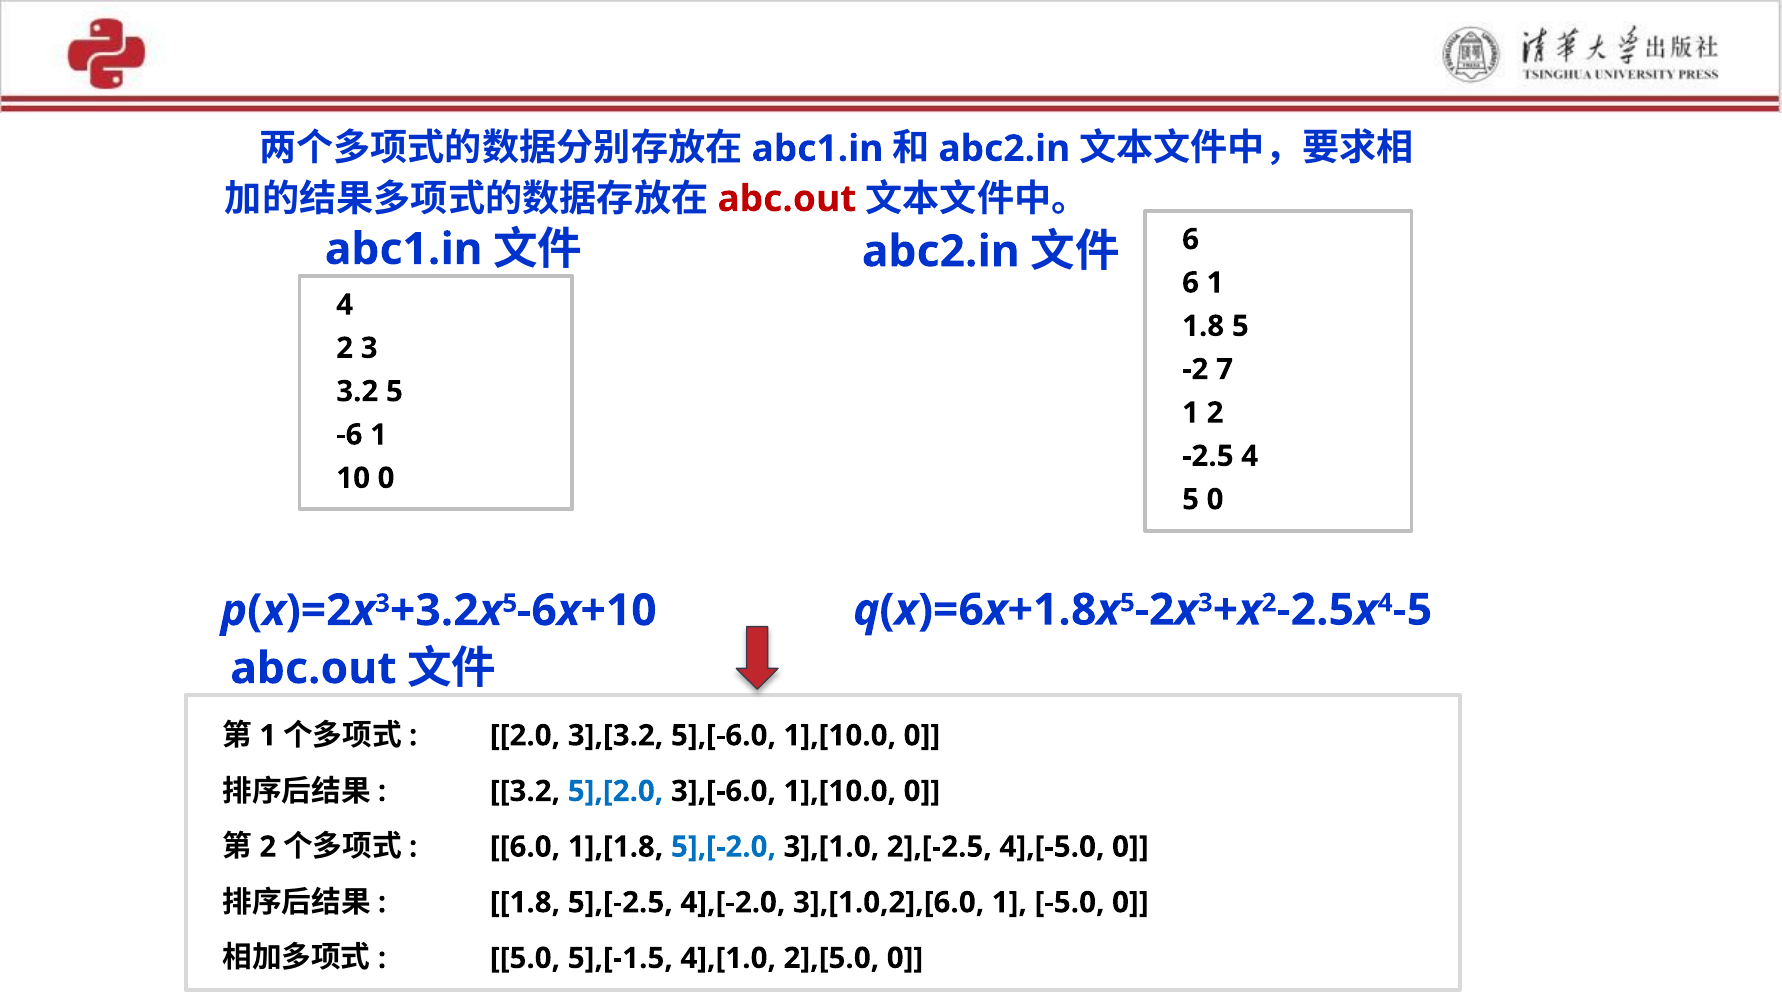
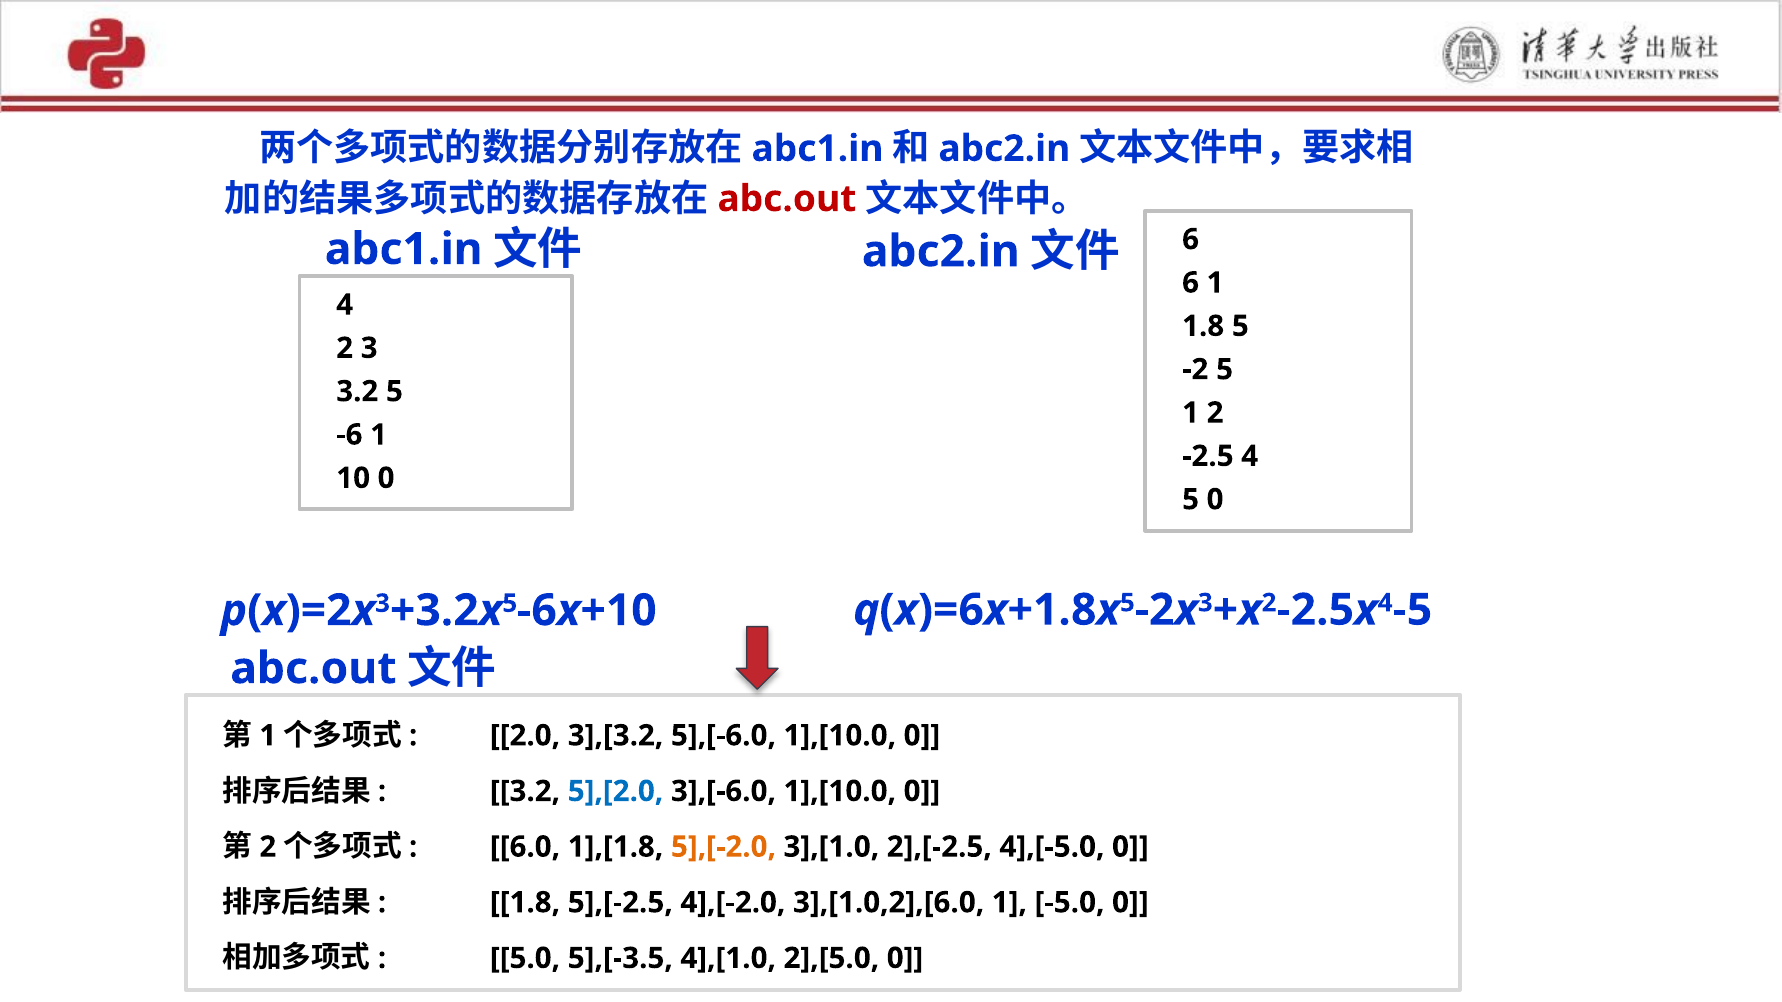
-2 7: 7 -> 5
5],[-2.0 colour: blue -> orange
5],[-1.5: 5],[-1.5 -> 5],[-3.5
